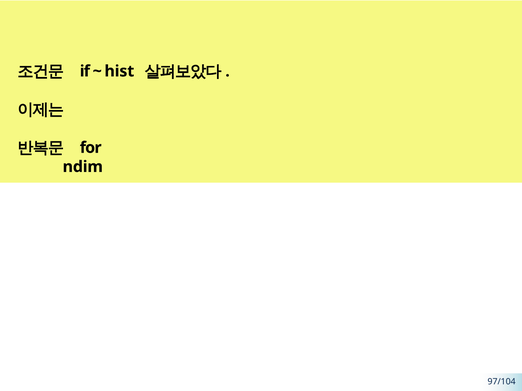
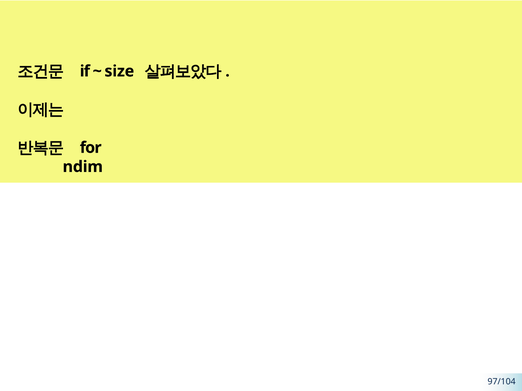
hist: hist -> size
